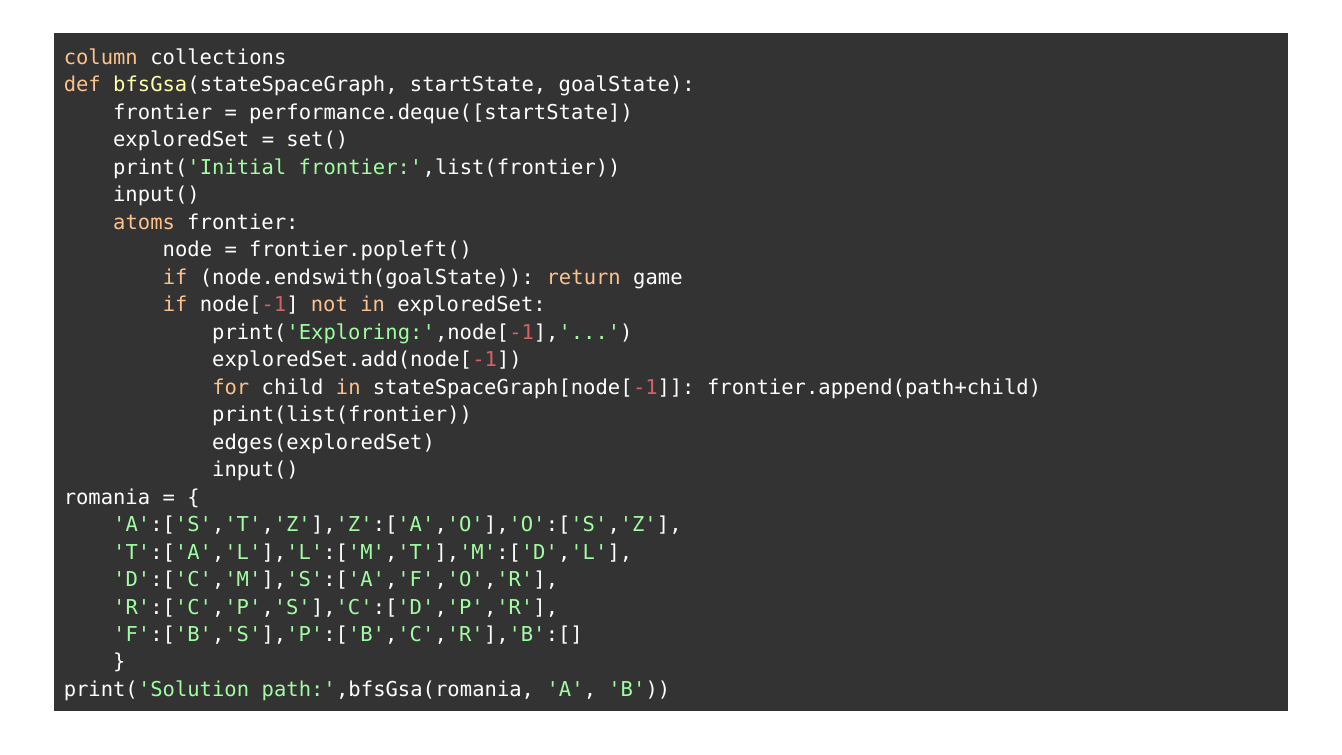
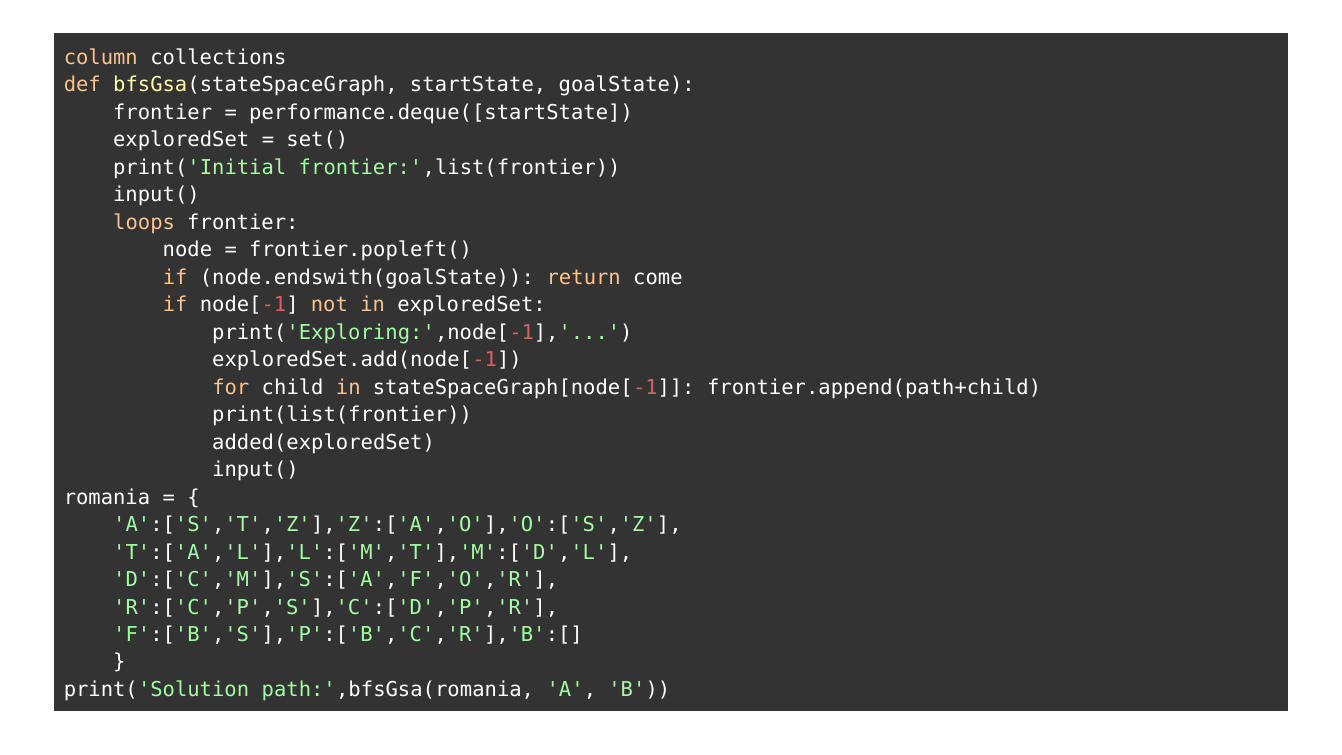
atoms: atoms -> loops
game: game -> come
edges(exploredSet: edges(exploredSet -> added(exploredSet
